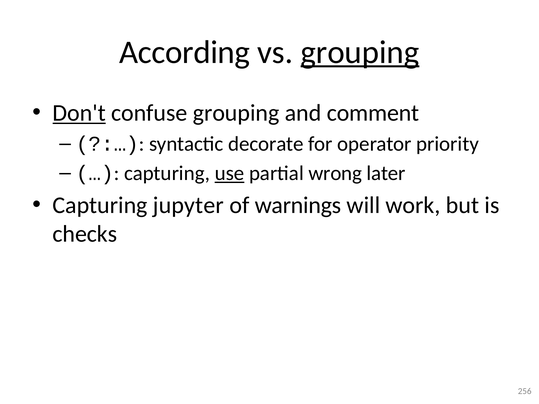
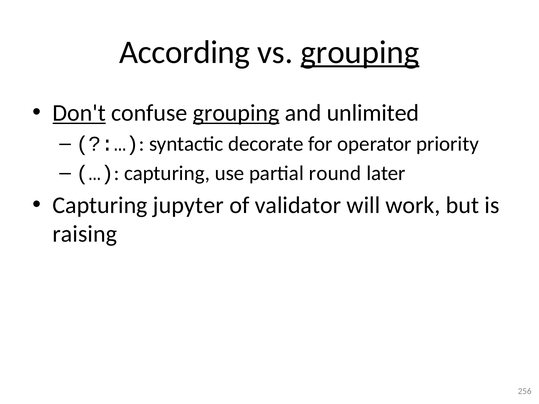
grouping at (236, 113) underline: none -> present
comment: comment -> unlimited
use underline: present -> none
wrong: wrong -> round
warnings: warnings -> validator
checks: checks -> raising
